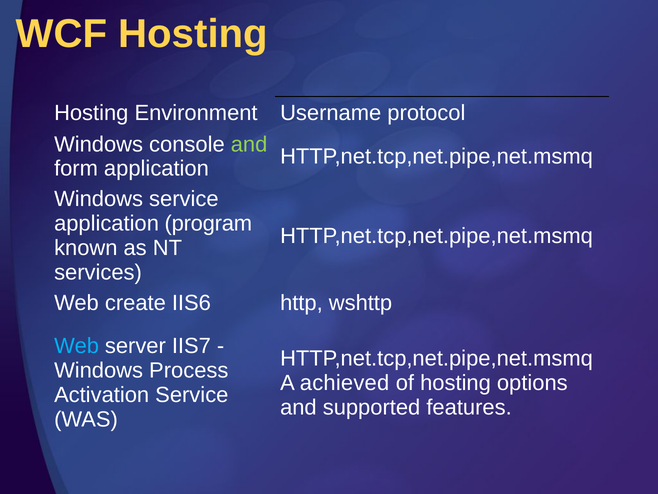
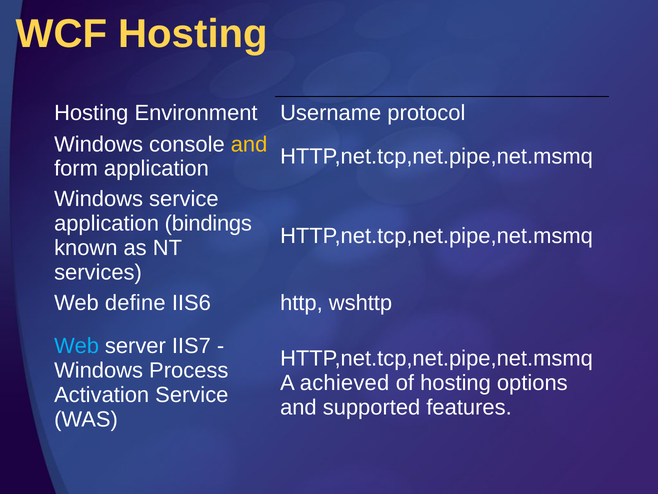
and at (249, 144) colour: light green -> yellow
program: program -> bindings
create: create -> define
